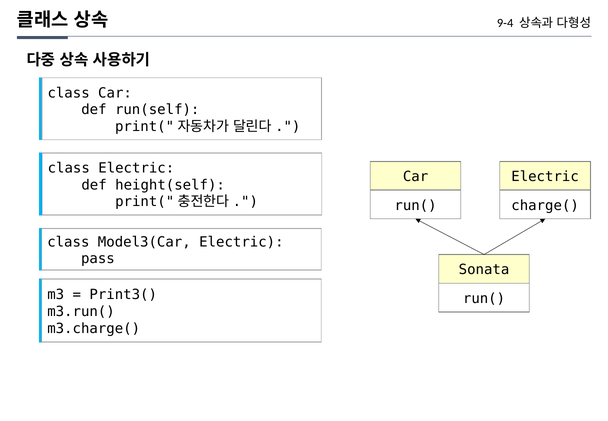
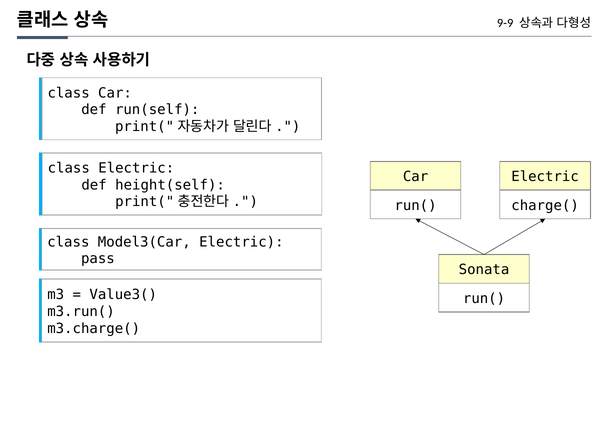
9-4: 9-4 -> 9-9
Print3(: Print3( -> Value3(
